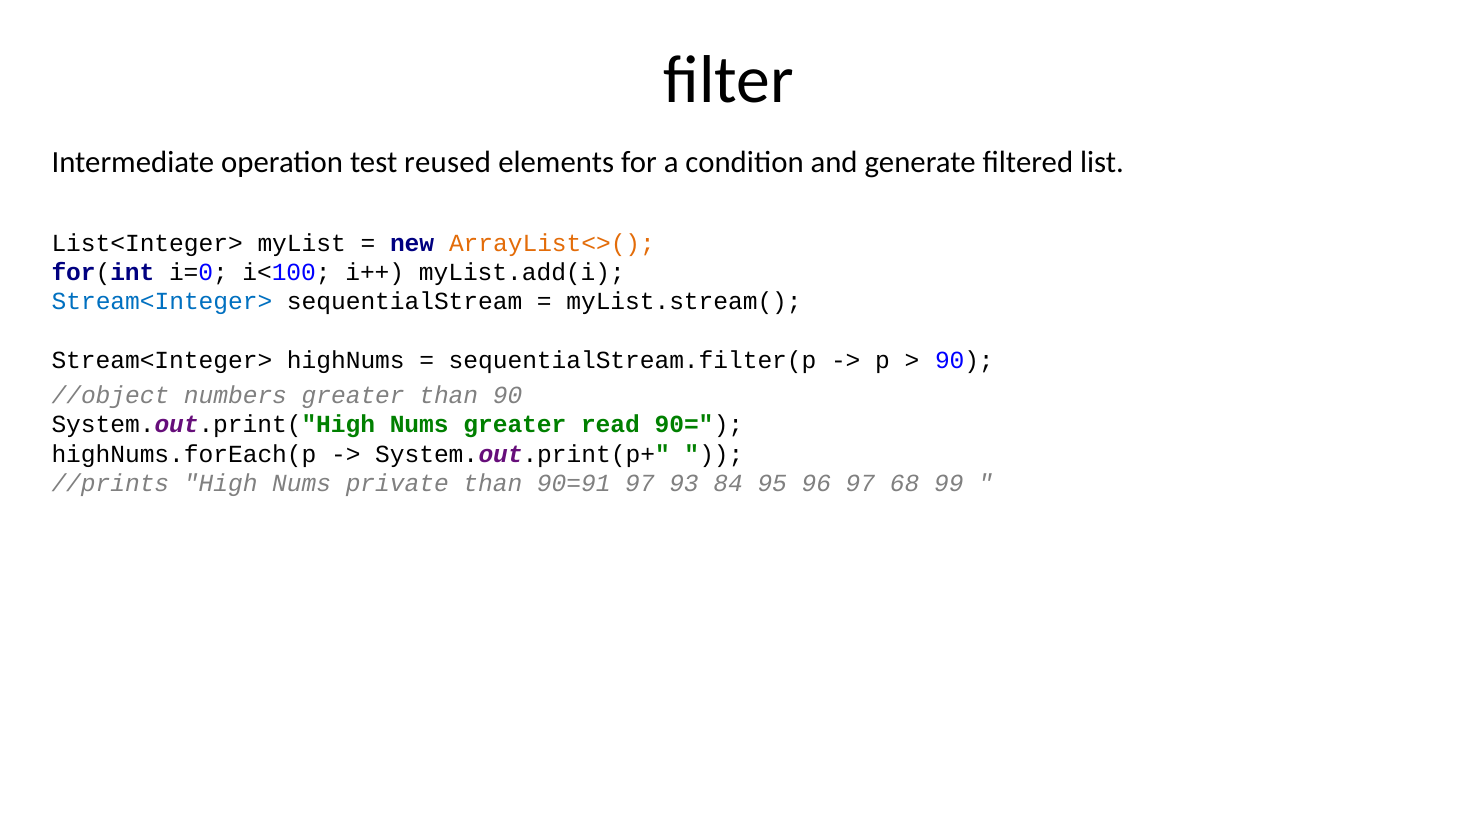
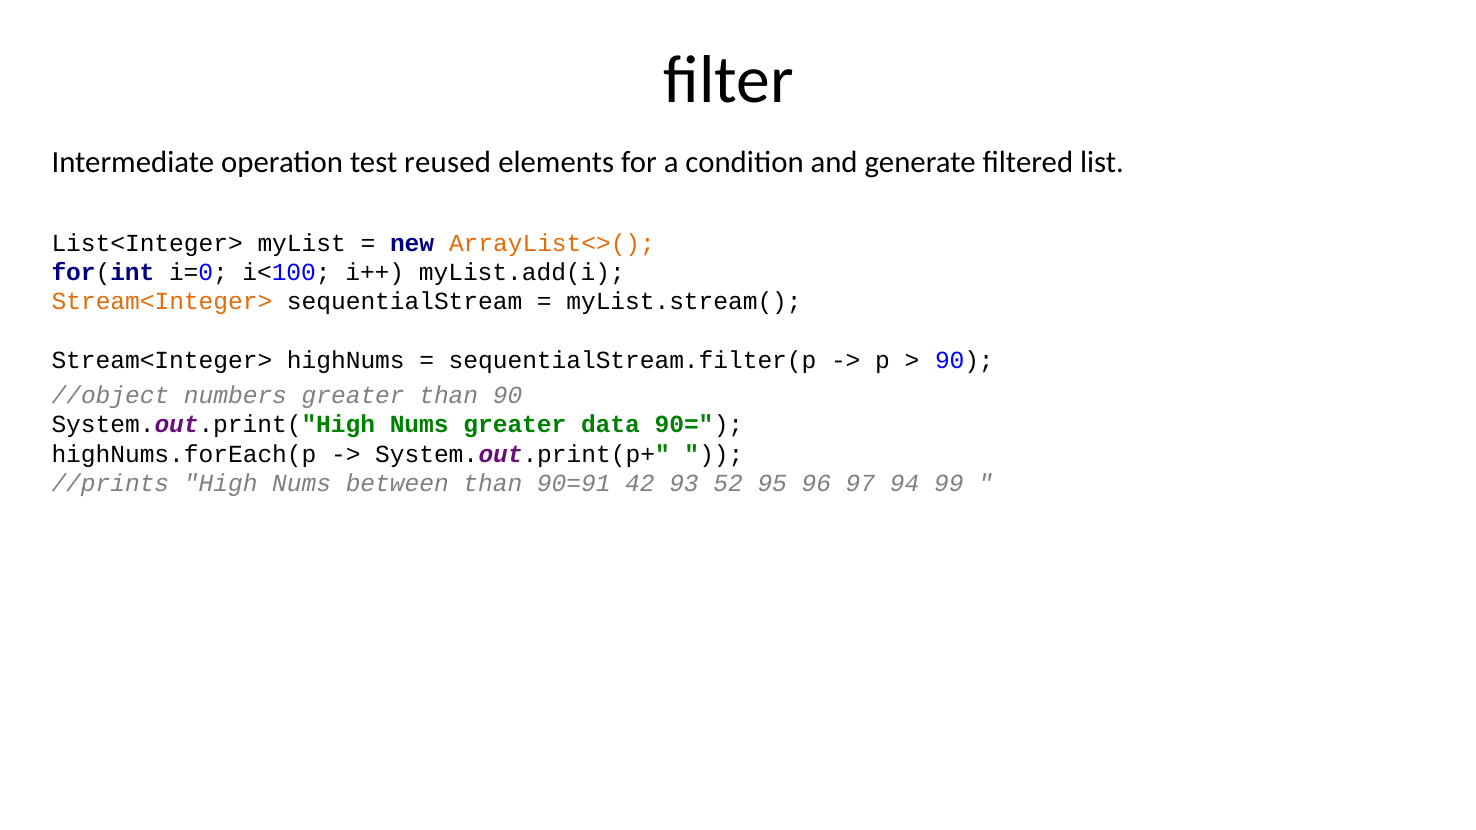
Stream<Integer> at (162, 302) colour: blue -> orange
read: read -> data
private: private -> between
90=91 97: 97 -> 42
84: 84 -> 52
68: 68 -> 94
